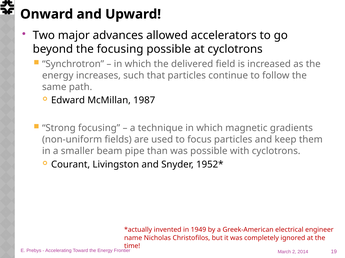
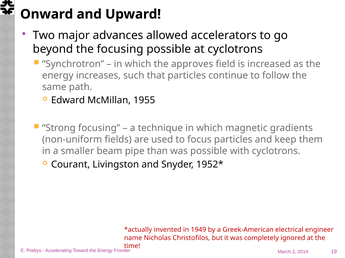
delivered: delivered -> approves
1987: 1987 -> 1955
